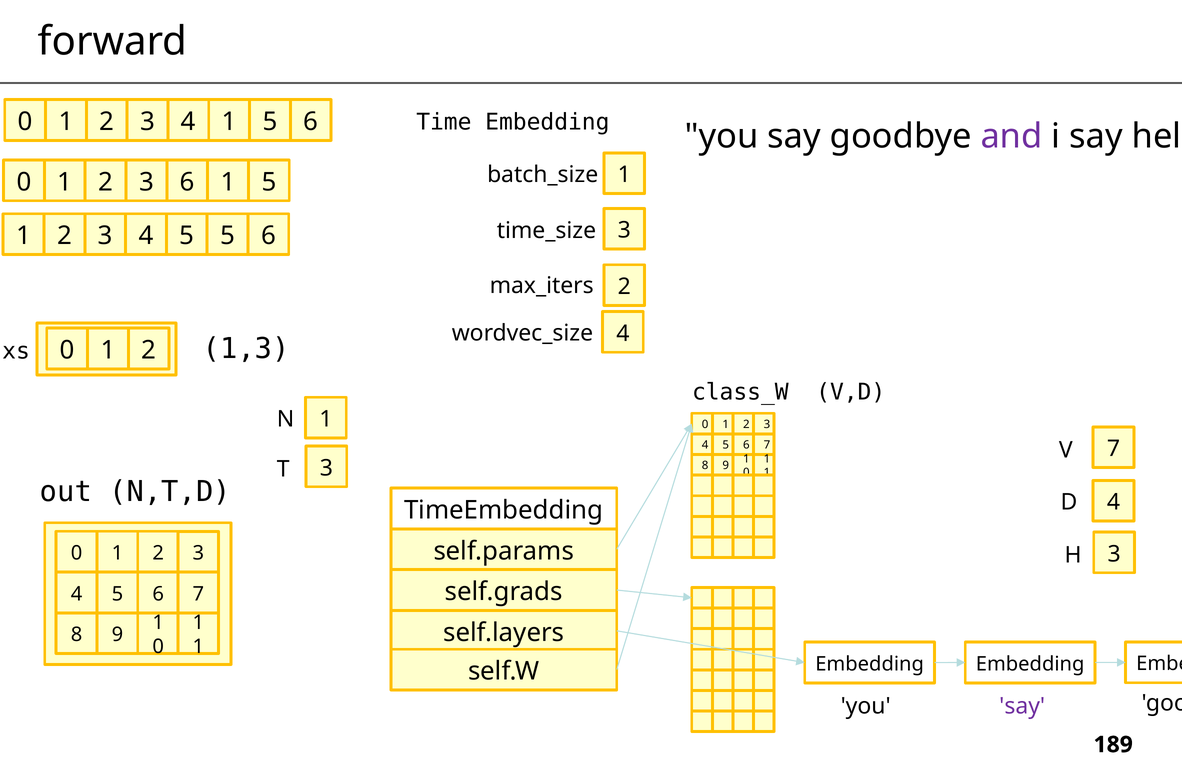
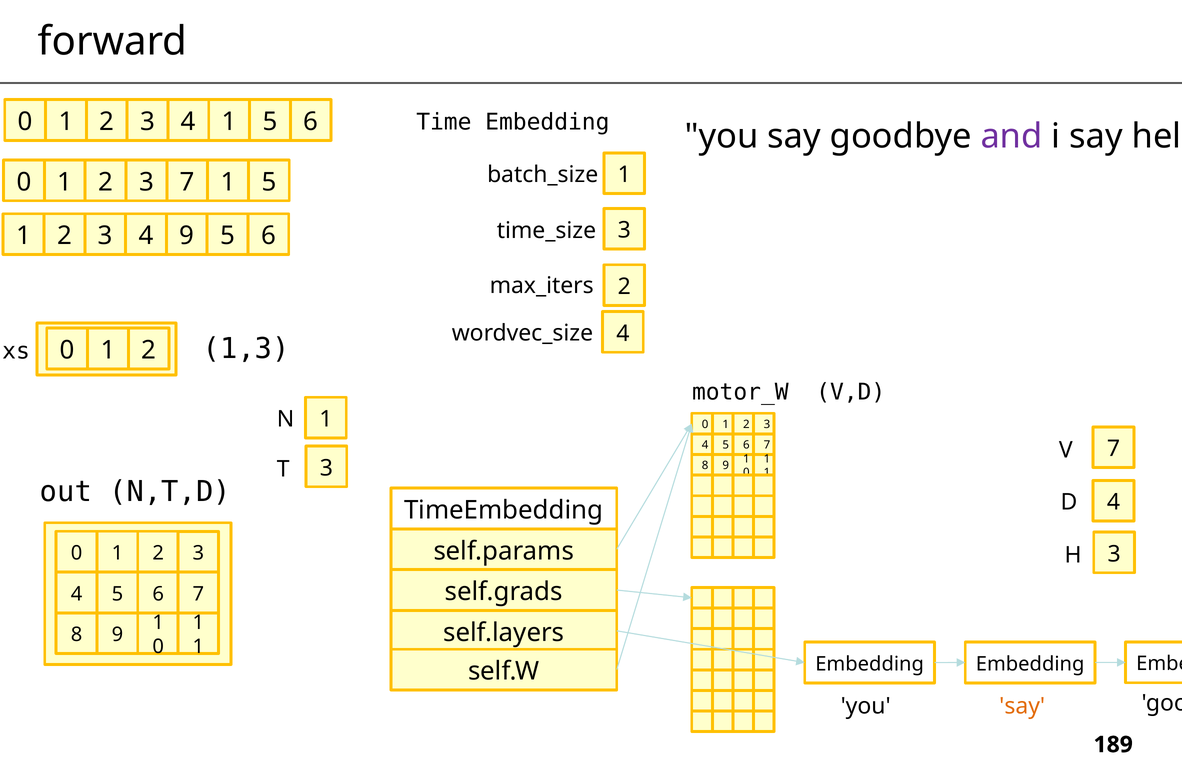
2 3 6: 6 -> 7
5 at (187, 236): 5 -> 9
class_W: class_W -> motor_W
say at (1022, 707) colour: purple -> orange
